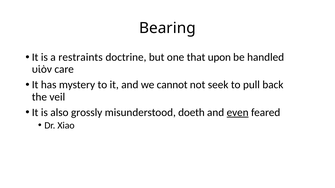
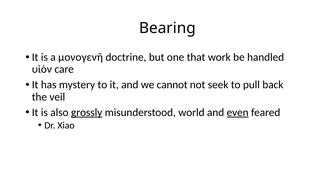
restraints: restraints -> μονογενῆ
upon: upon -> work
grossly underline: none -> present
doeth: doeth -> world
